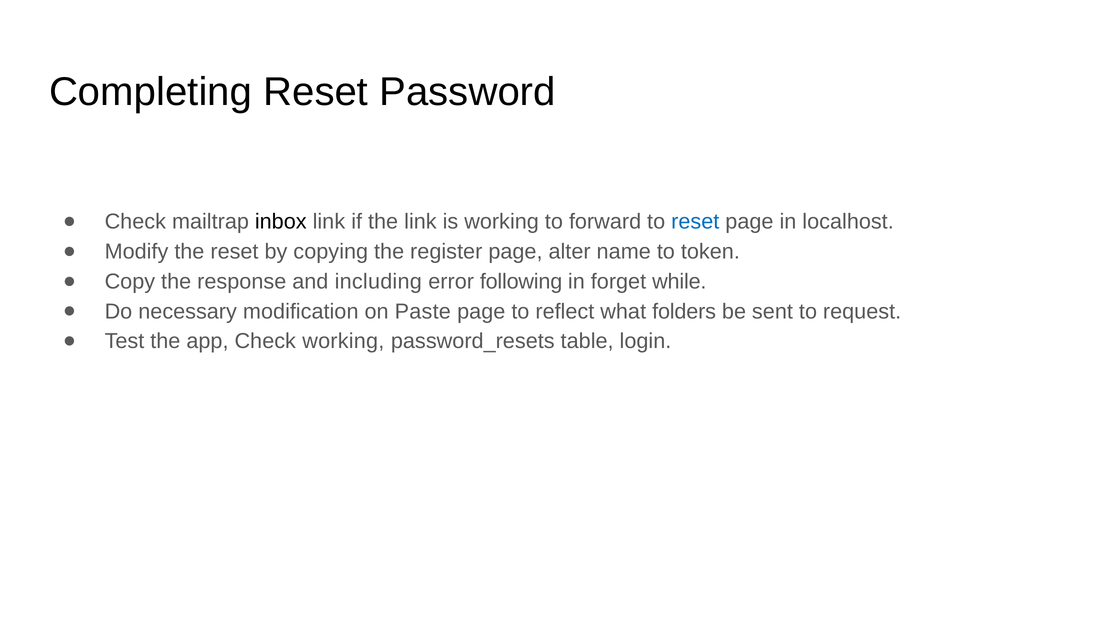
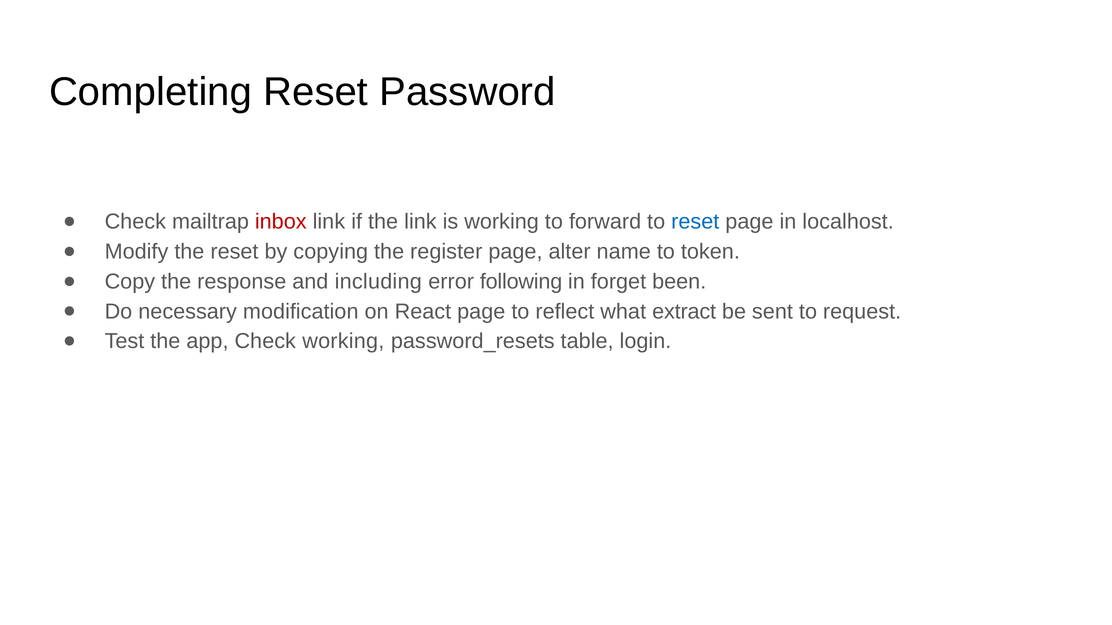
inbox colour: black -> red
while: while -> been
Paste: Paste -> React
folders: folders -> extract
